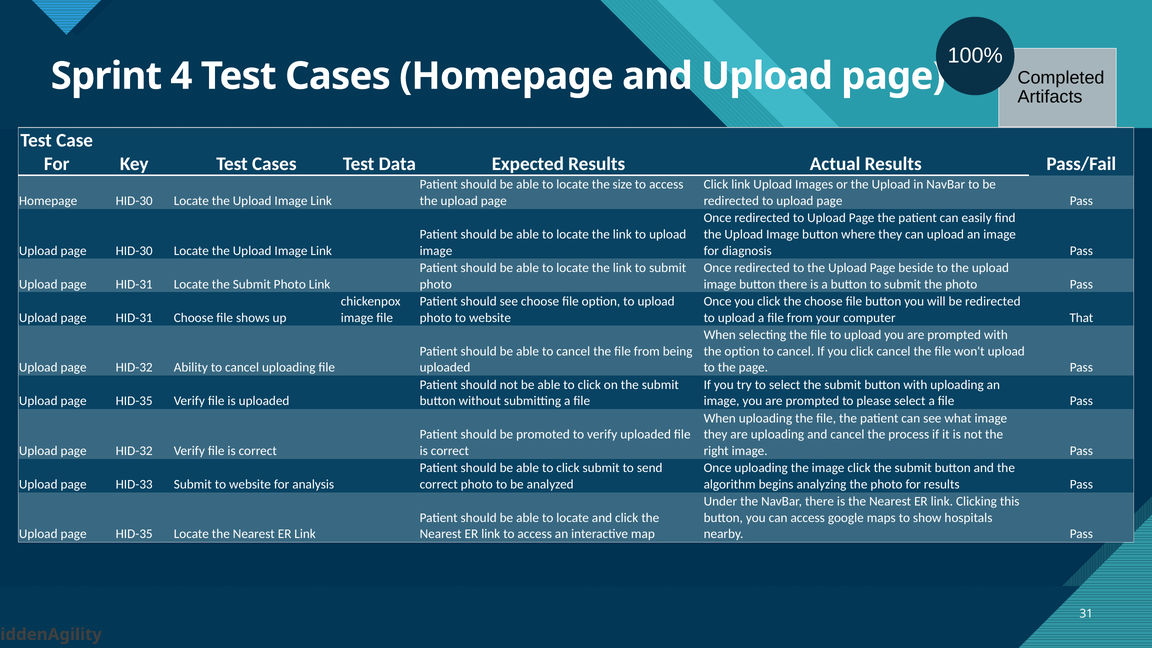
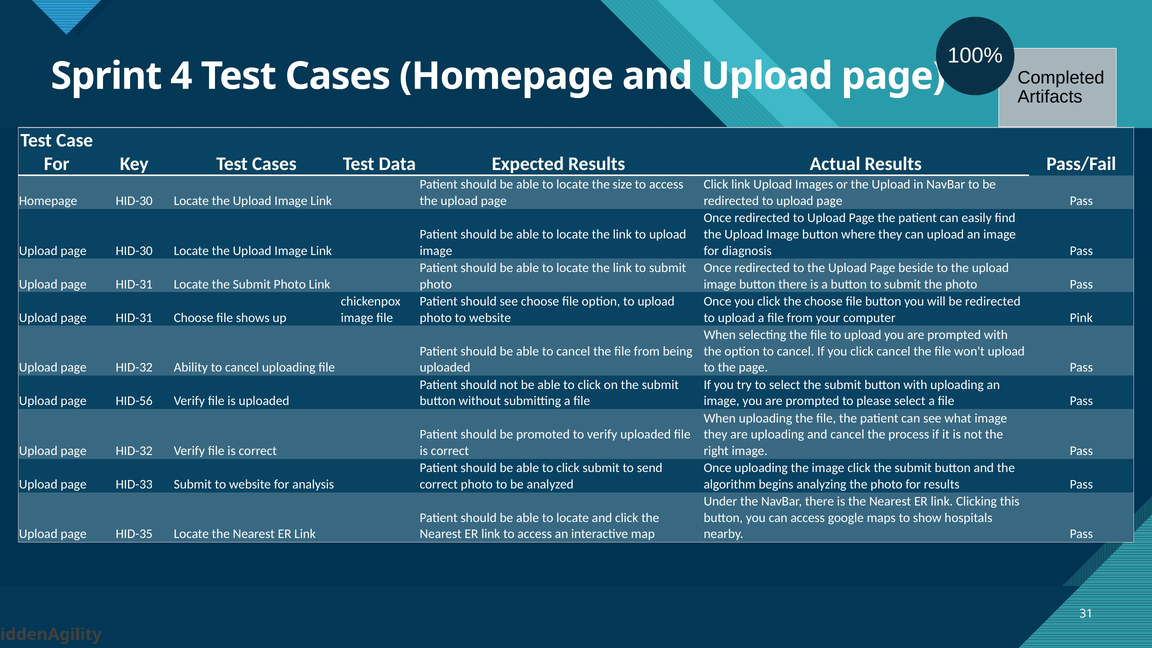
That: That -> Pink
HID-35 at (134, 401): HID-35 -> HID-56
